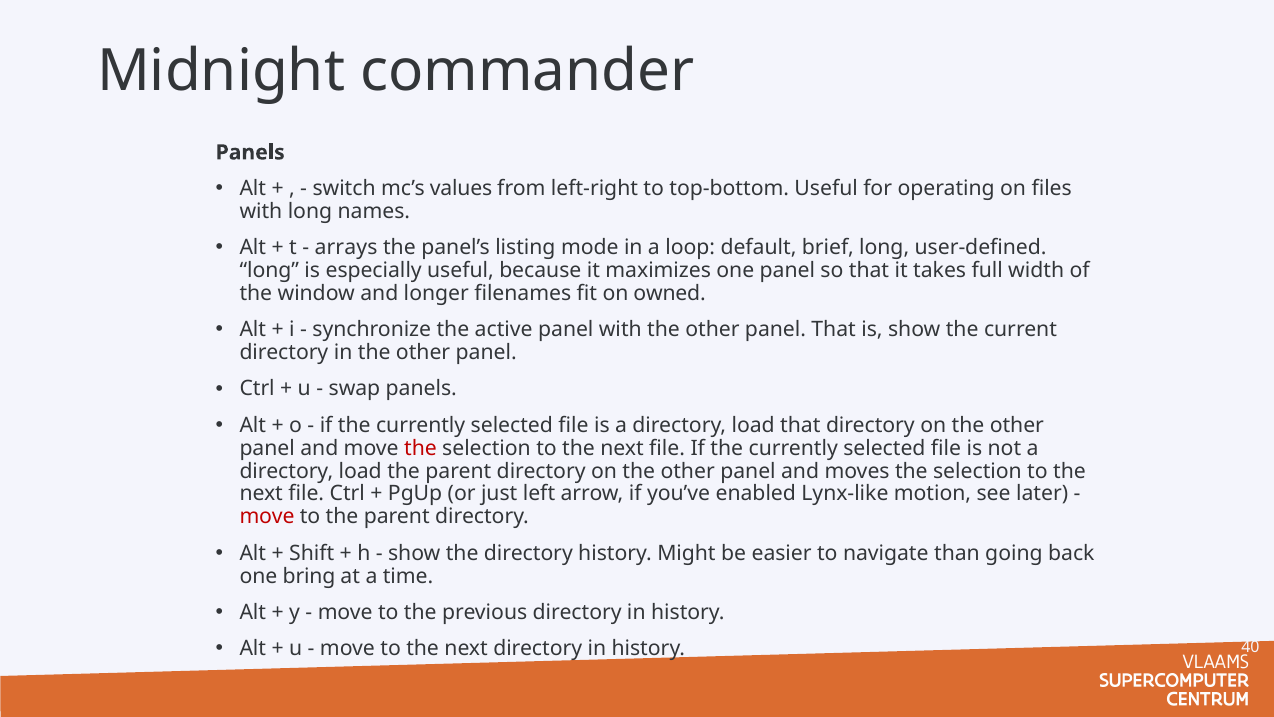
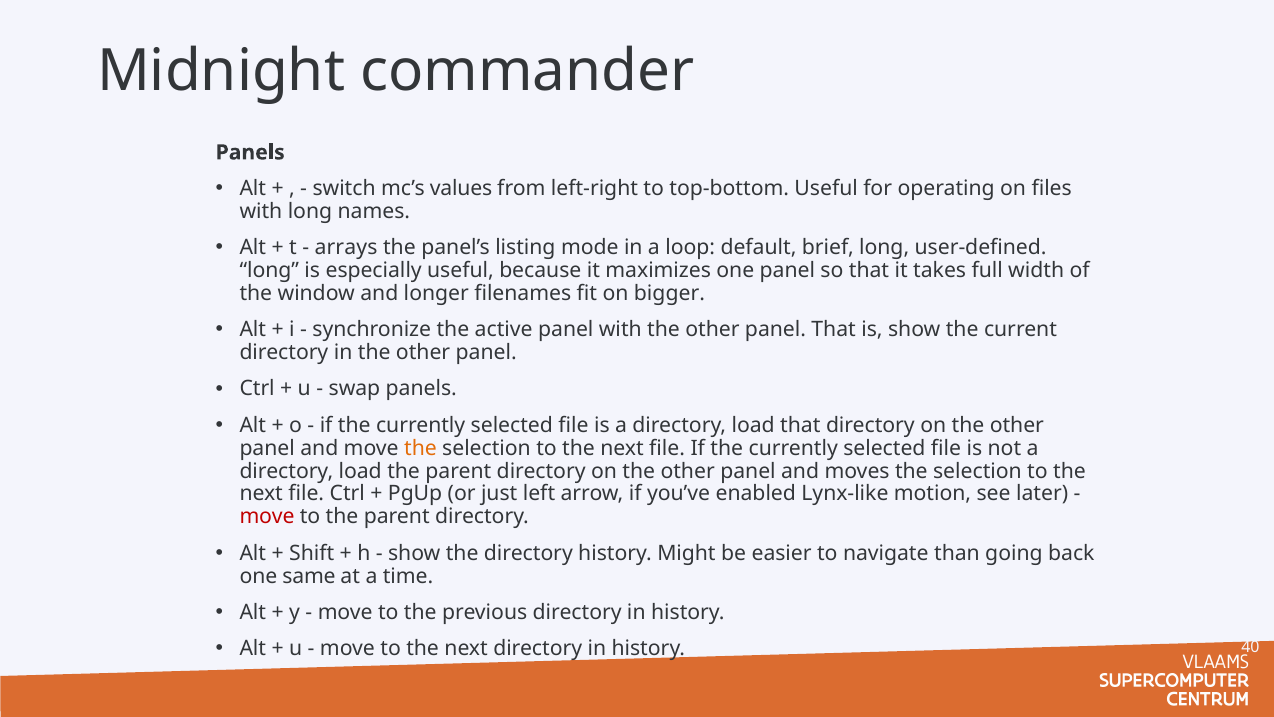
owned: owned -> bigger
the at (421, 448) colour: red -> orange
bring: bring -> same
